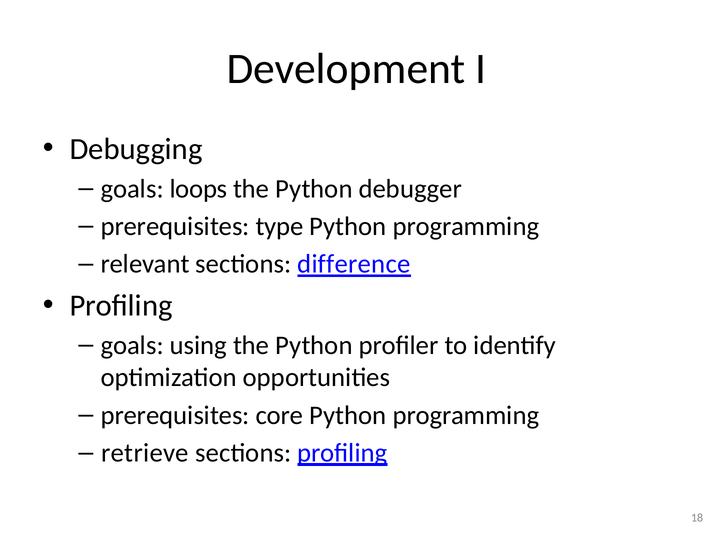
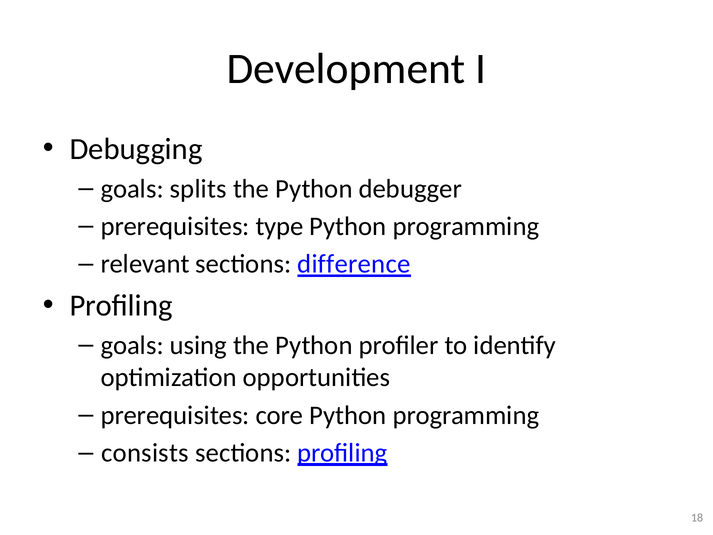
loops: loops -> splits
retrieve: retrieve -> consists
